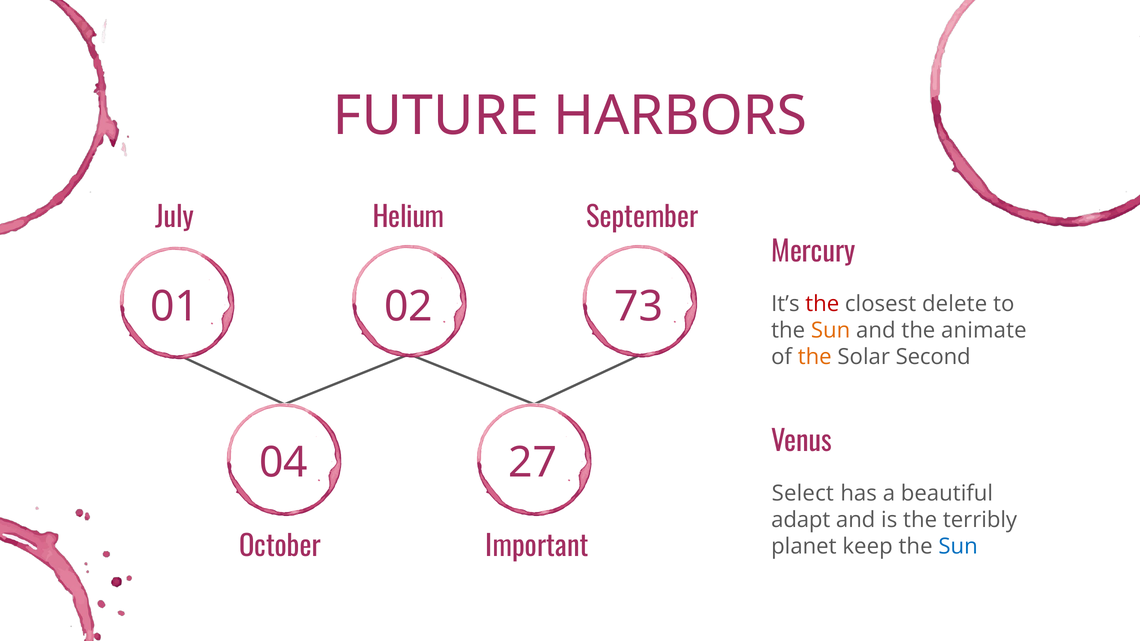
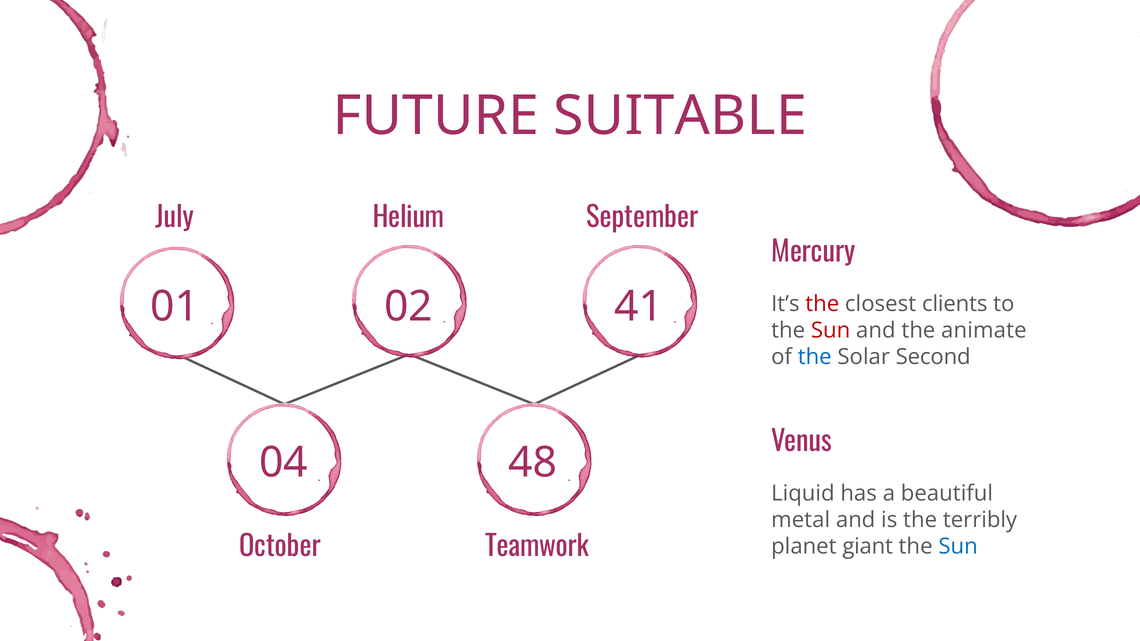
HARBORS: HARBORS -> SUITABLE
73: 73 -> 41
delete: delete -> clients
Sun at (831, 331) colour: orange -> red
the at (815, 357) colour: orange -> blue
27: 27 -> 48
Select: Select -> Liquid
adapt: adapt -> metal
Important: Important -> Teamwork
keep: keep -> giant
